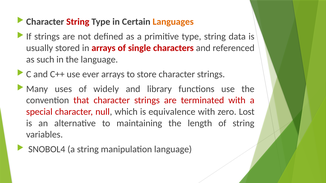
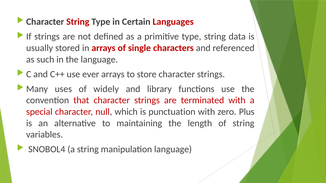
Languages colour: orange -> red
equivalence: equivalence -> punctuation
Lost: Lost -> Plus
